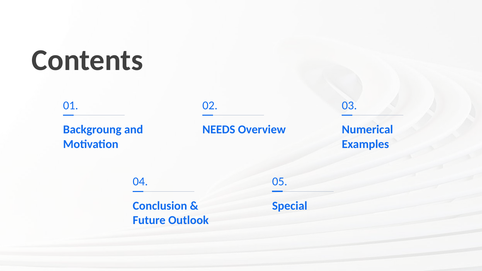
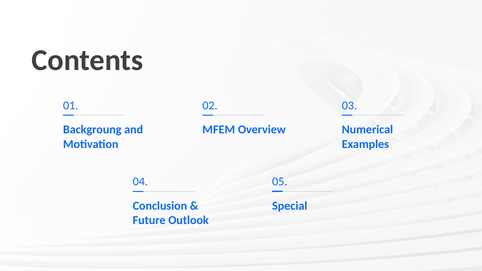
NEEDS: NEEDS -> MFEM
